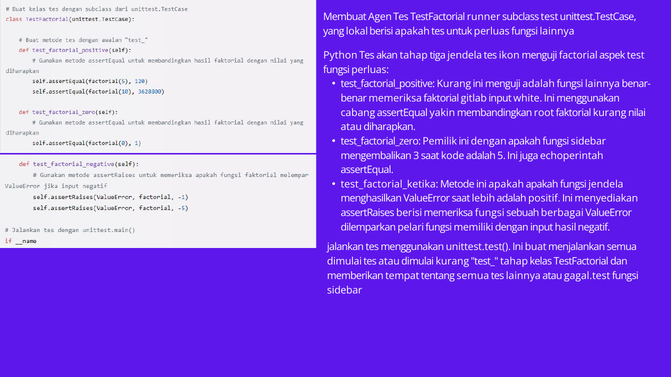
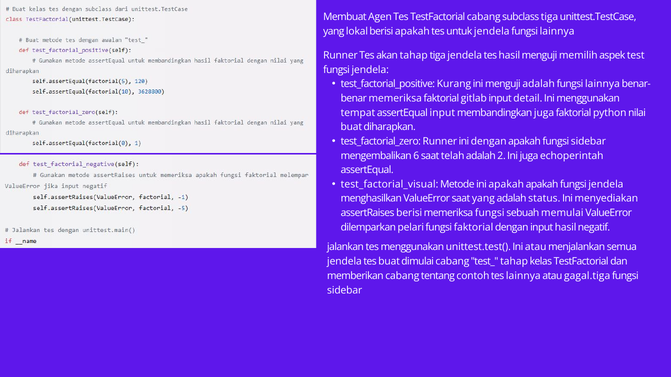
TestFactorial runner: runner -> cabang
subclass test: test -> tiga
untuk perluas: perluas -> jendela
Python at (340, 55): Python -> Runner
tes ikon: ikon -> hasil
factorial: factorial -> memilih
perluas at (370, 70): perluas -> jendela
white: white -> detail
cabang: cabang -> tempat
assertEqual yakin: yakin -> input
membandingkan root: root -> juga
faktorial kurang: kurang -> python
atau at (351, 127): atau -> buat
test_factorial_zero Pemilik: Pemilik -> Runner
3: 3 -> 6
kode: kode -> telah
5: 5 -> 2
test_factorial_ketika: test_factorial_ketika -> test_factorial_visual
saat lebih: lebih -> yang
positif: positif -> status
berbagai: berbagai -> memulai
fungsi memiliki: memiliki -> faktorial
Ini buat: buat -> atau
dimulai at (344, 262): dimulai -> jendela
tes atau: atau -> buat
dimulai kurang: kurang -> cabang
memberikan tempat: tempat -> cabang
tentang semua: semua -> contoh
gagal.test: gagal.test -> gagal.tiga
